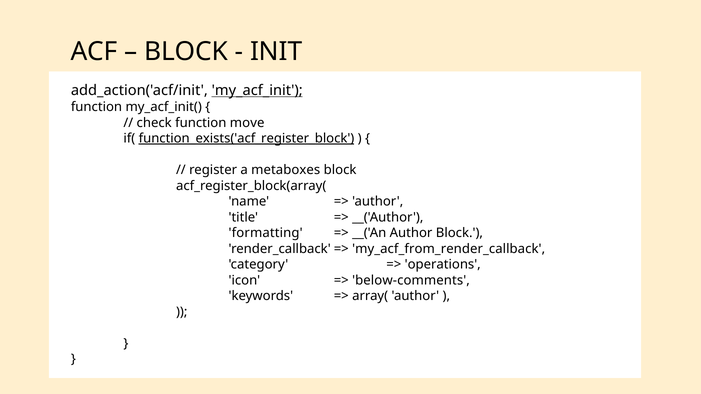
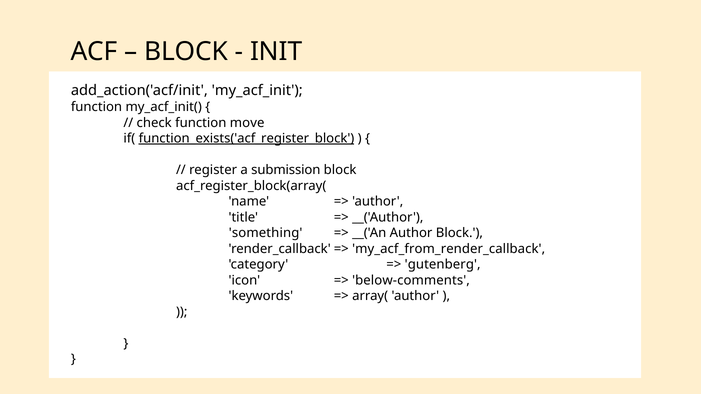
my_acf_init underline: present -> none
metaboxes: metaboxes -> submission
formatting: formatting -> something
operations: operations -> gutenberg
